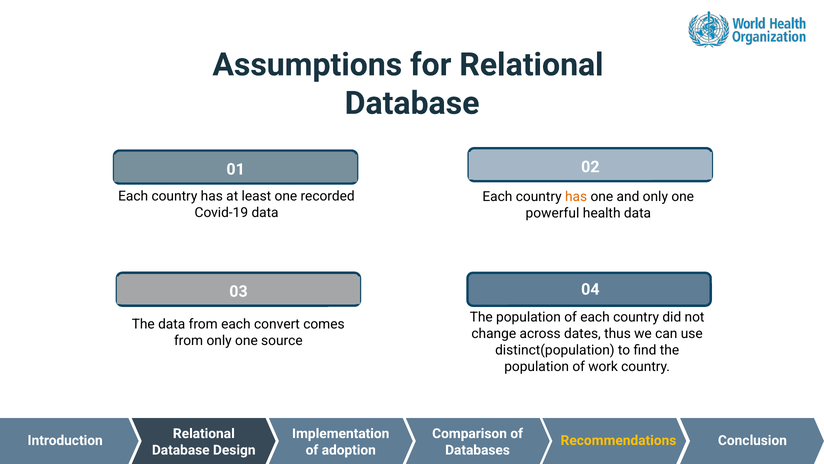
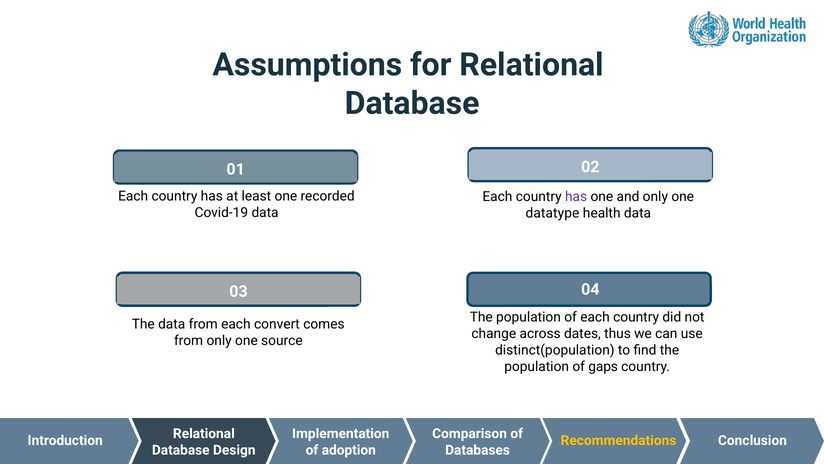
has at (576, 196) colour: orange -> purple
powerful: powerful -> datatype
work: work -> gaps
